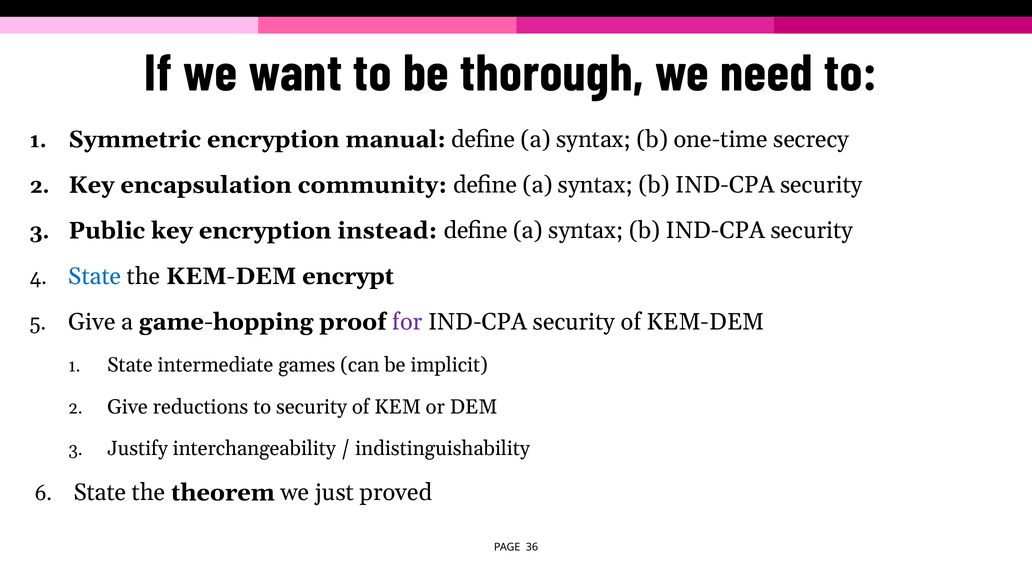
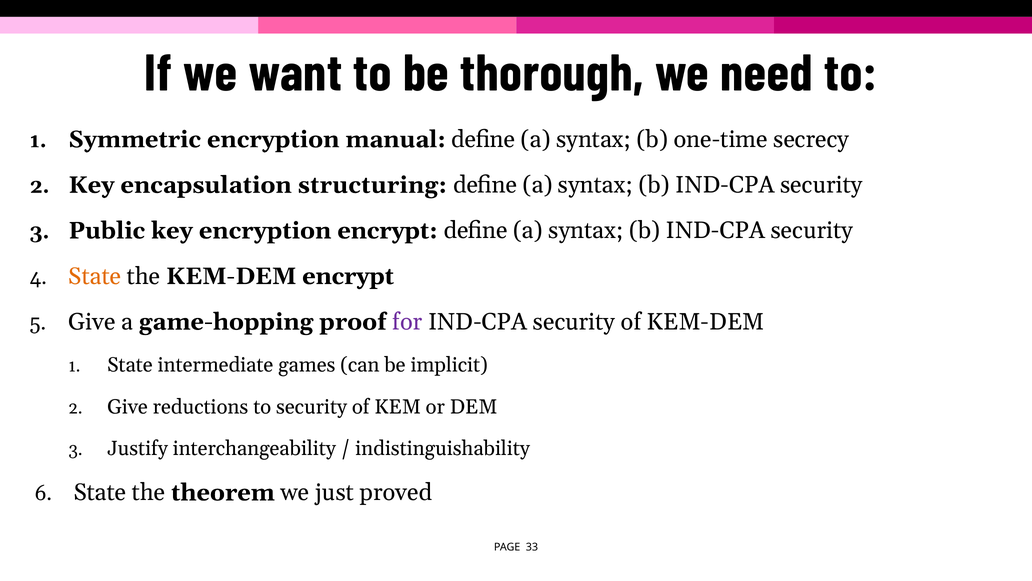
community: community -> structuring
encryption instead: instead -> encrypt
State at (95, 276) colour: blue -> orange
36: 36 -> 33
